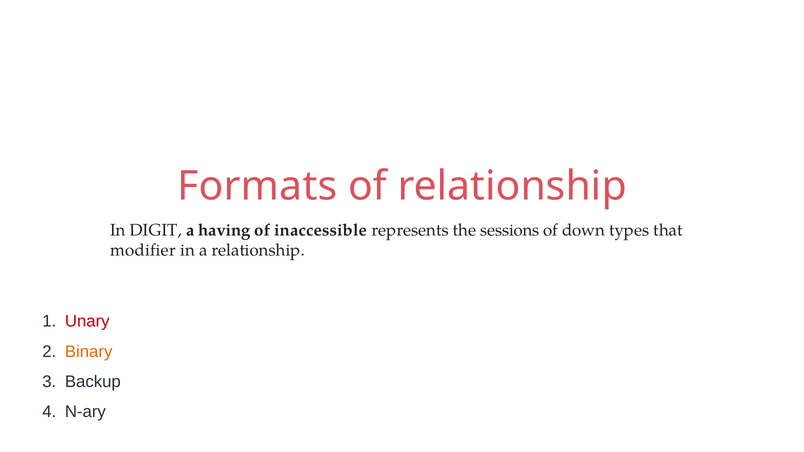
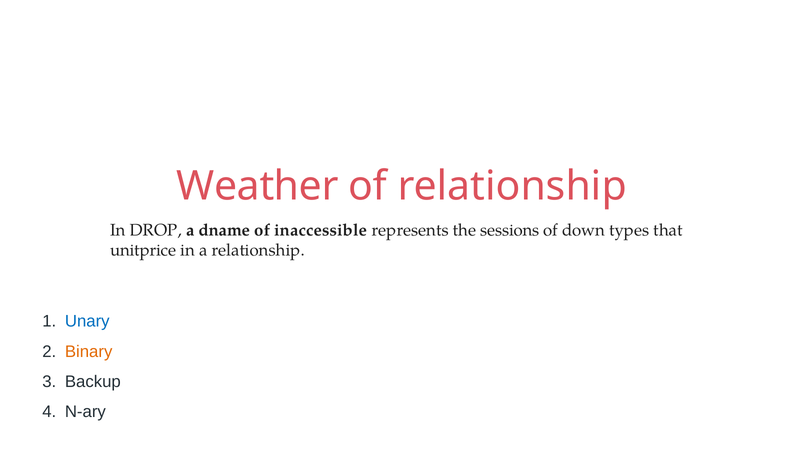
Formats: Formats -> Weather
DIGIT: DIGIT -> DROP
having: having -> dname
modifier: modifier -> unitprice
Unary colour: red -> blue
